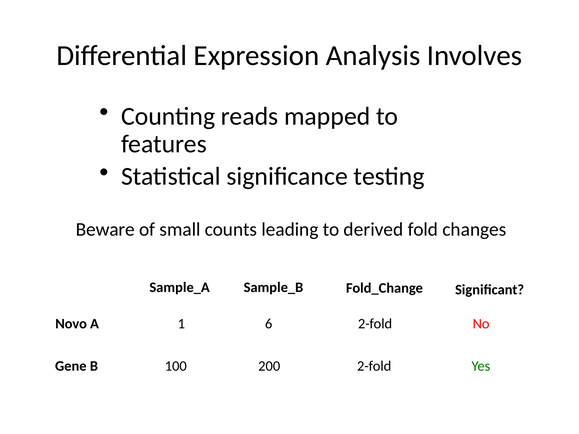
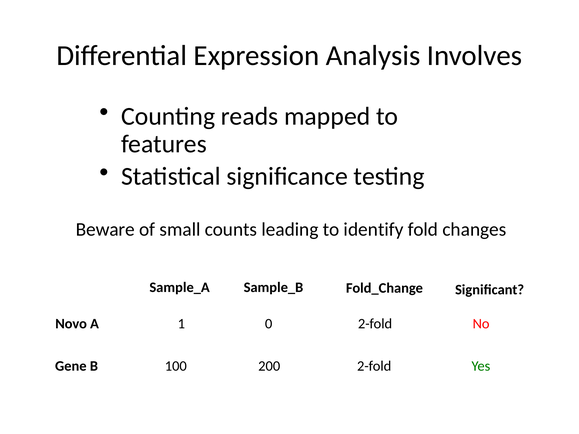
derived: derived -> identify
6: 6 -> 0
